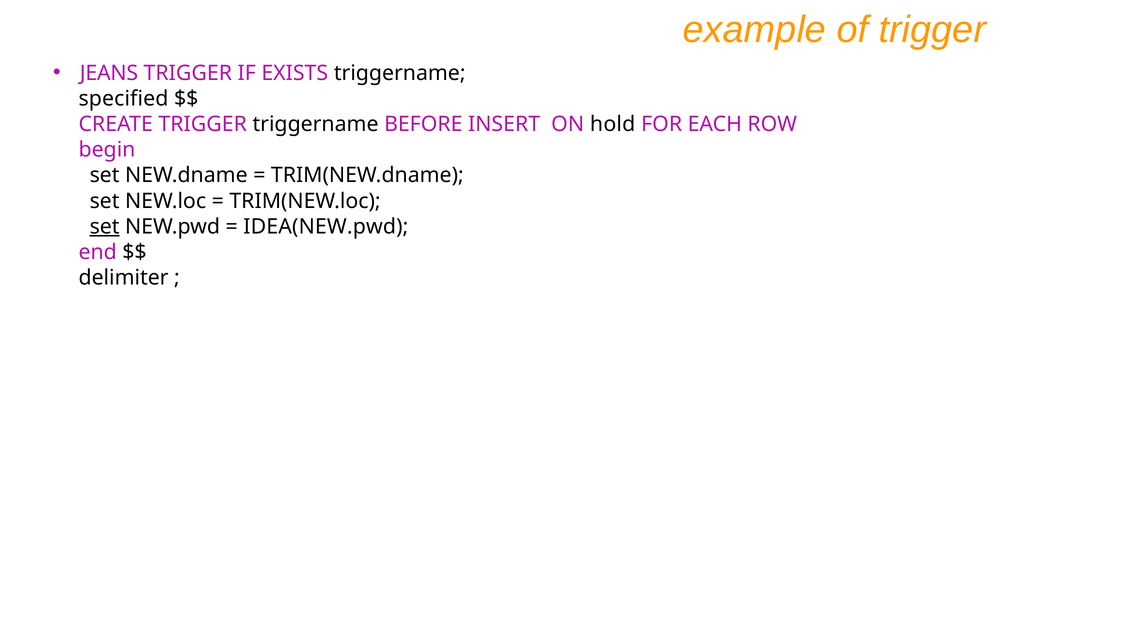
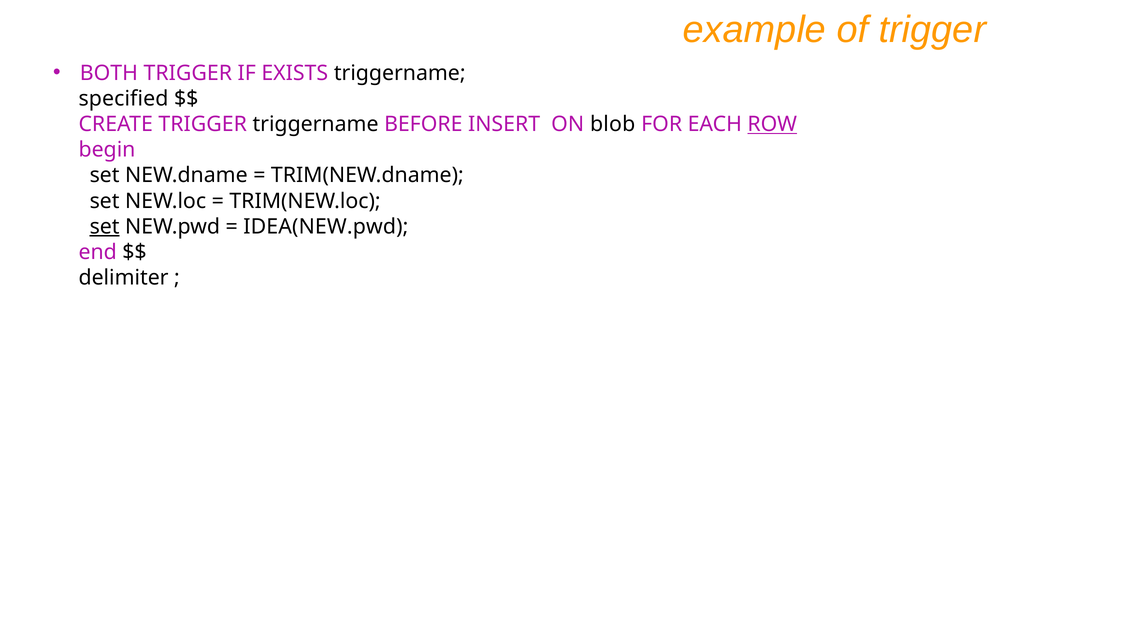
JEANS: JEANS -> BOTH
hold: hold -> blob
ROW underline: none -> present
